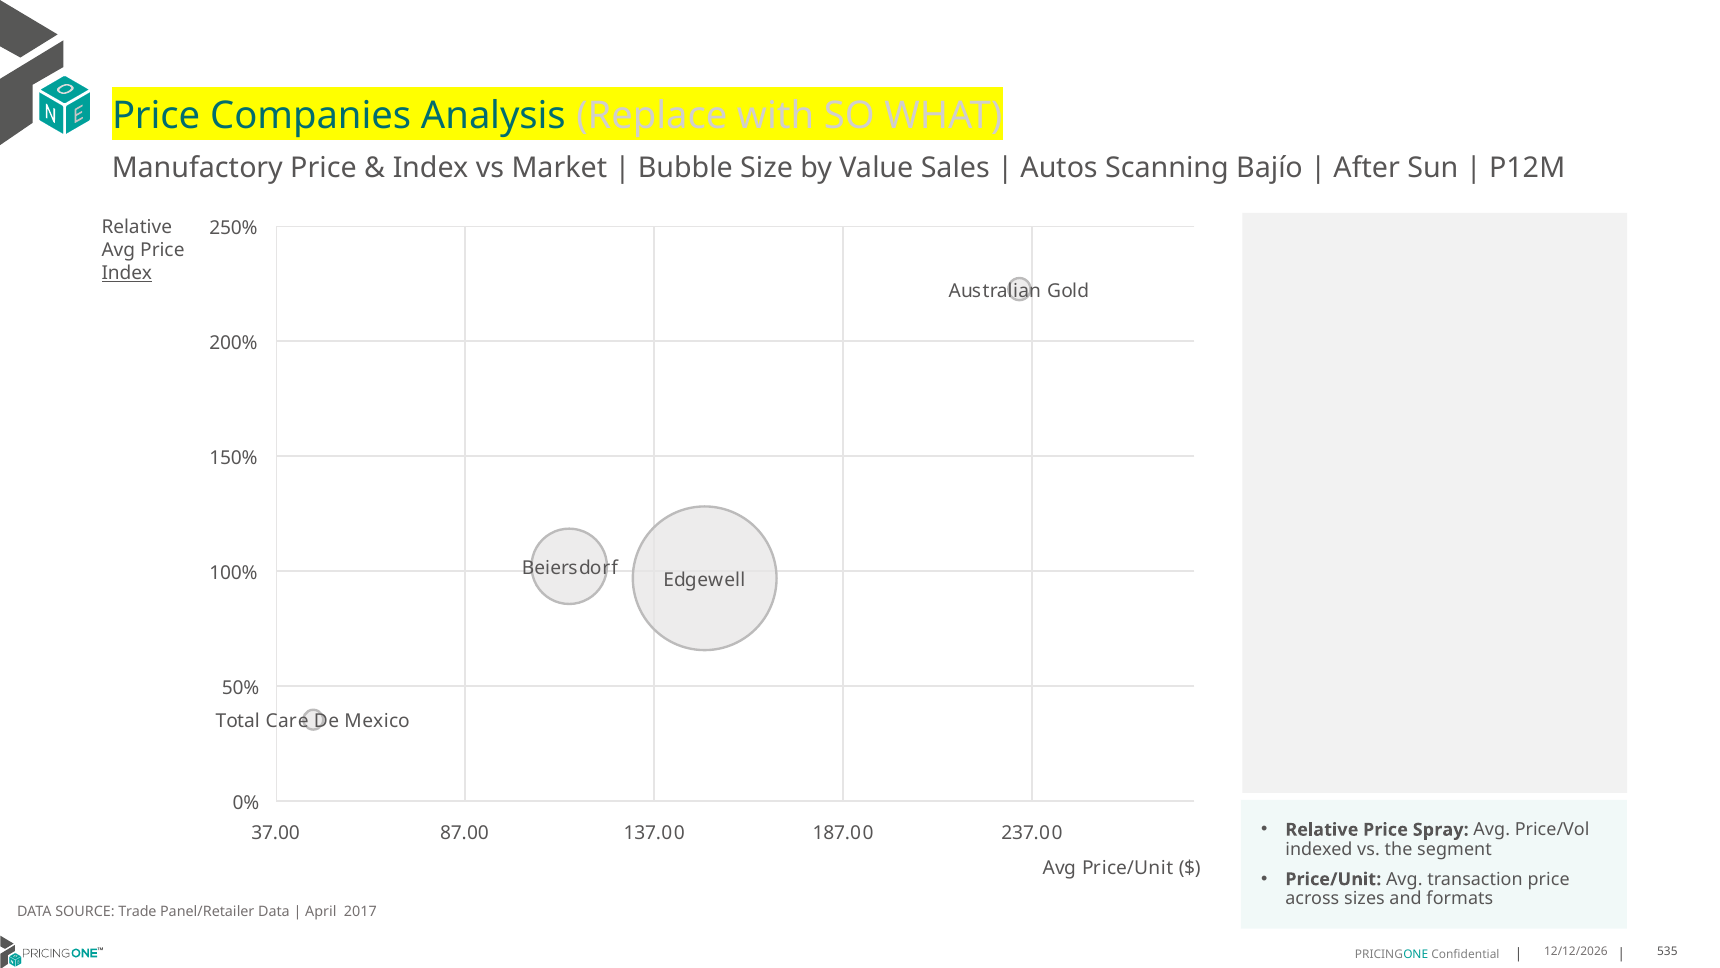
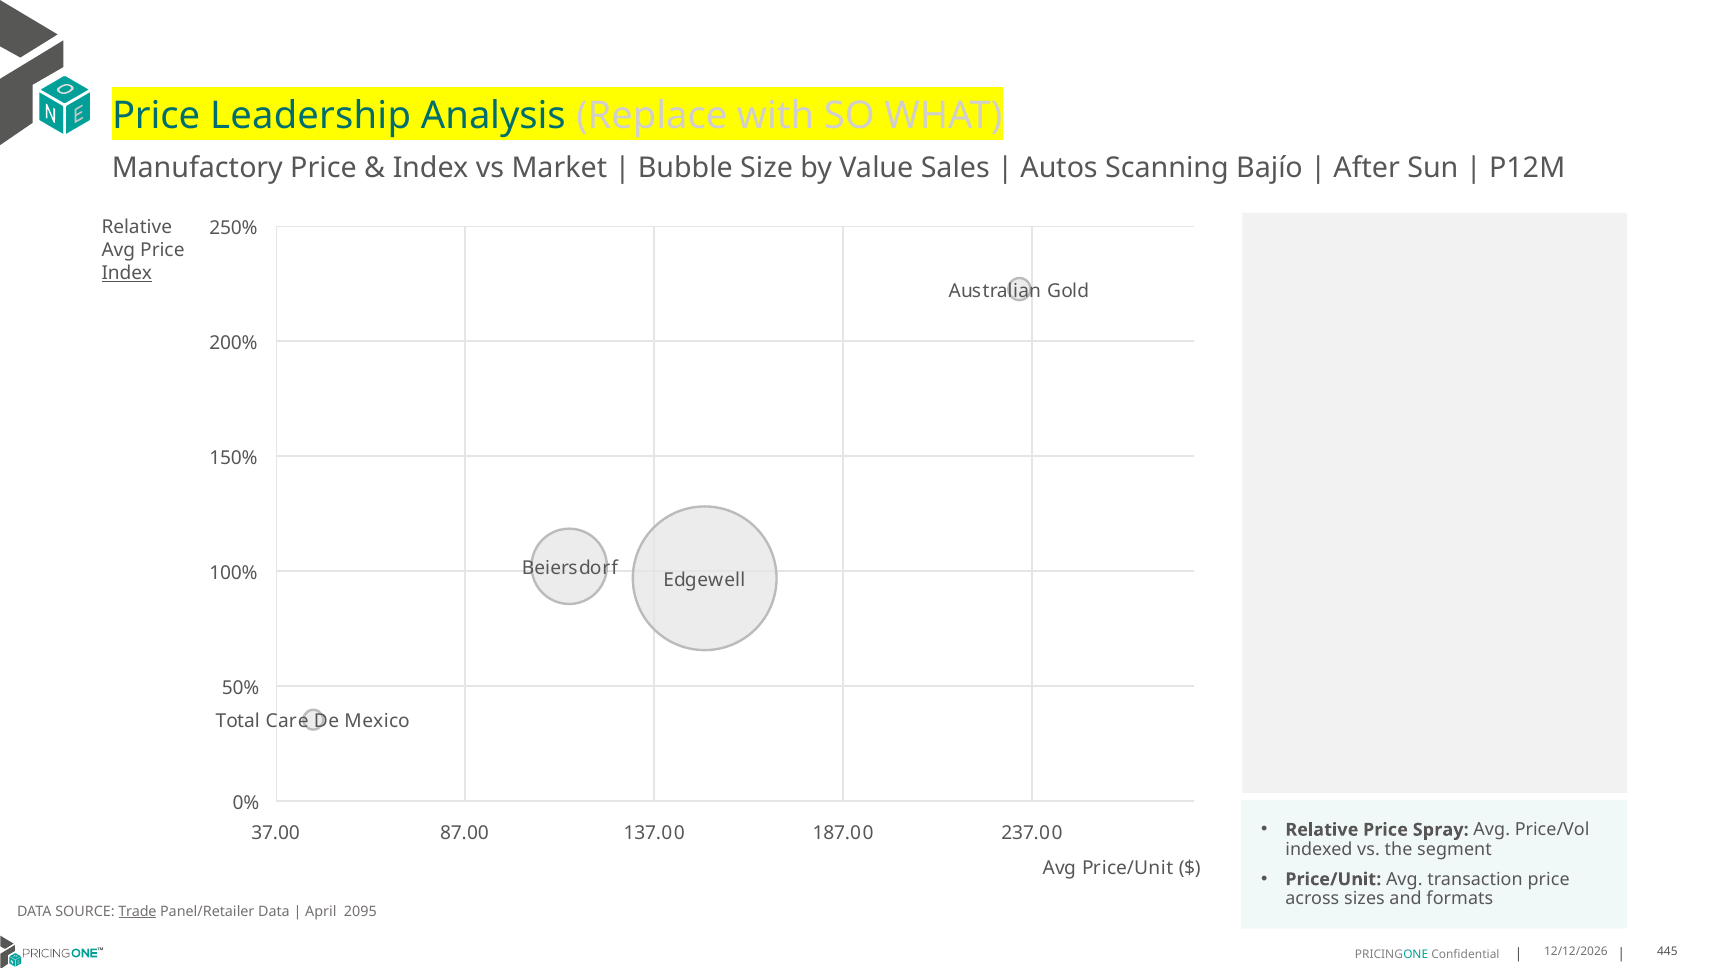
Companies: Companies -> Leadership
Trade underline: none -> present
2017: 2017 -> 2095
535: 535 -> 445
